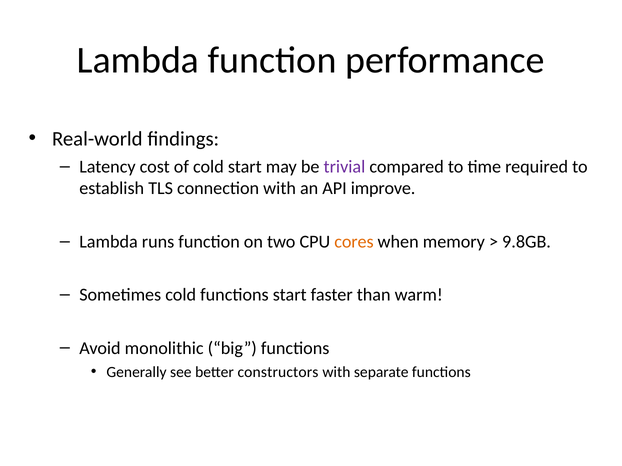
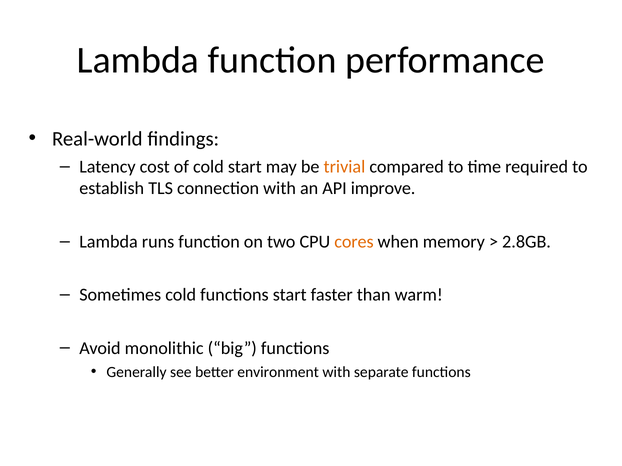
trivial colour: purple -> orange
9.8GB: 9.8GB -> 2.8GB
constructors: constructors -> environment
